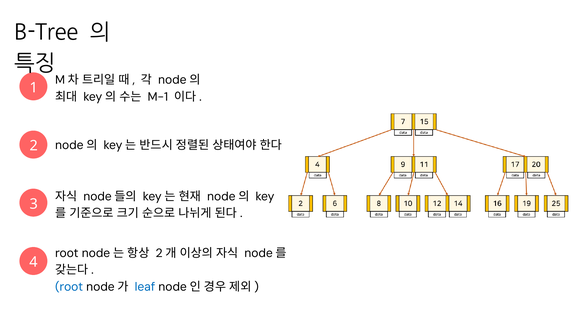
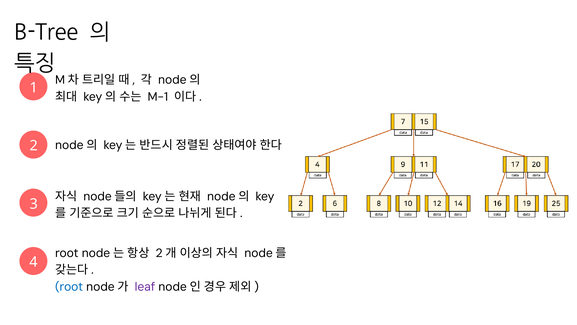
leaf colour: blue -> purple
